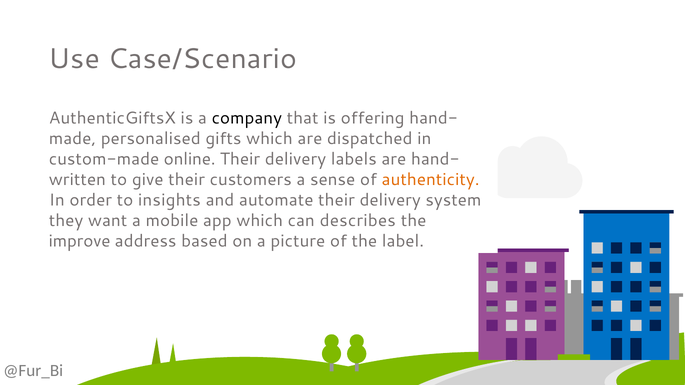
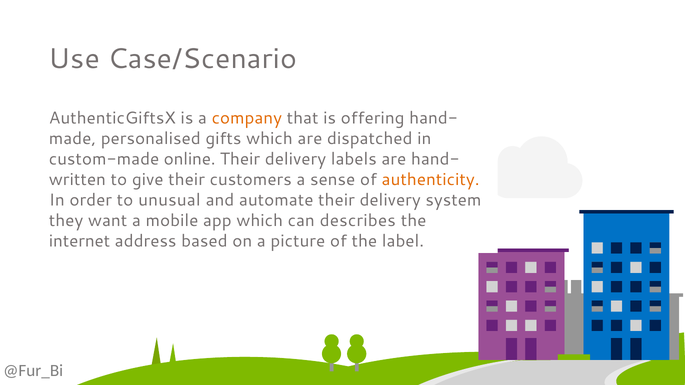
company colour: black -> orange
insights: insights -> unusual
improve: improve -> internet
